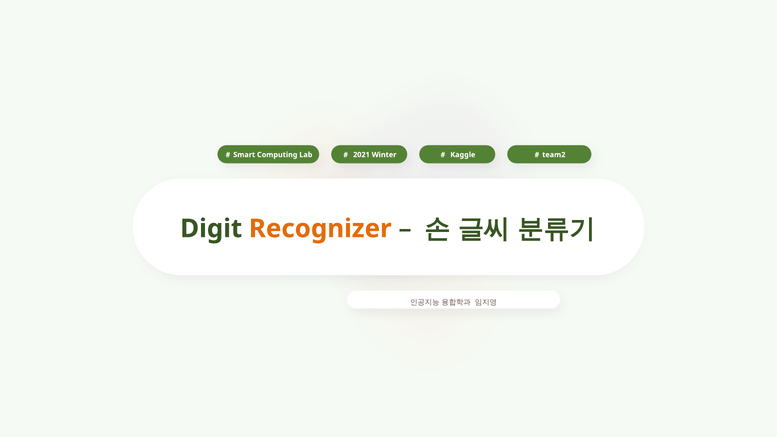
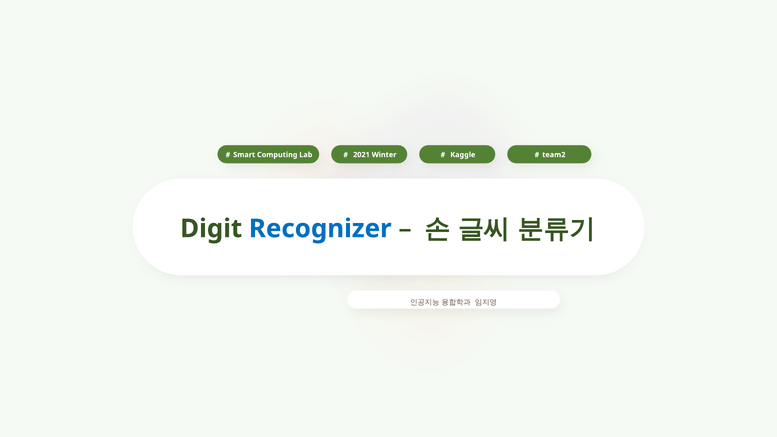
Recognizer colour: orange -> blue
